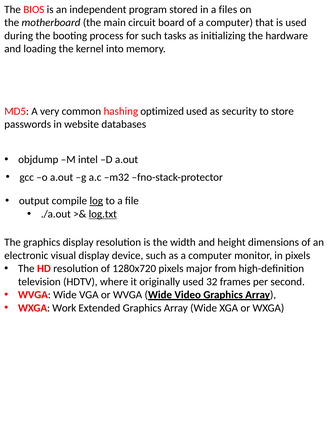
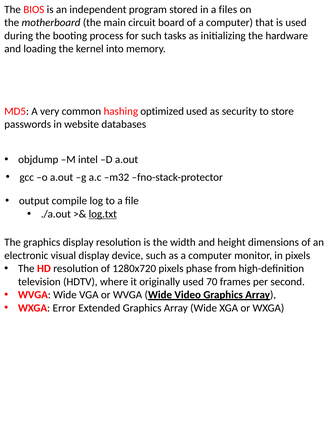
log underline: present -> none
major: major -> phase
32: 32 -> 70
Work: Work -> Error
